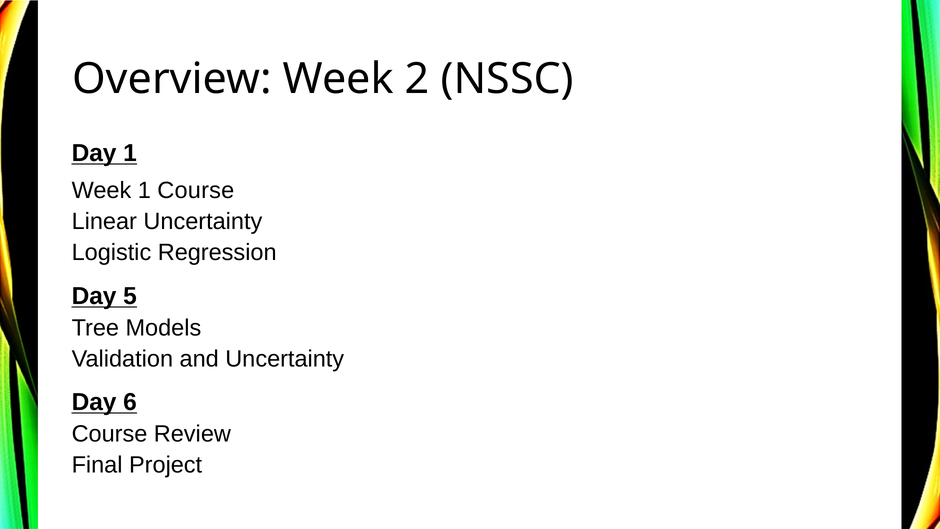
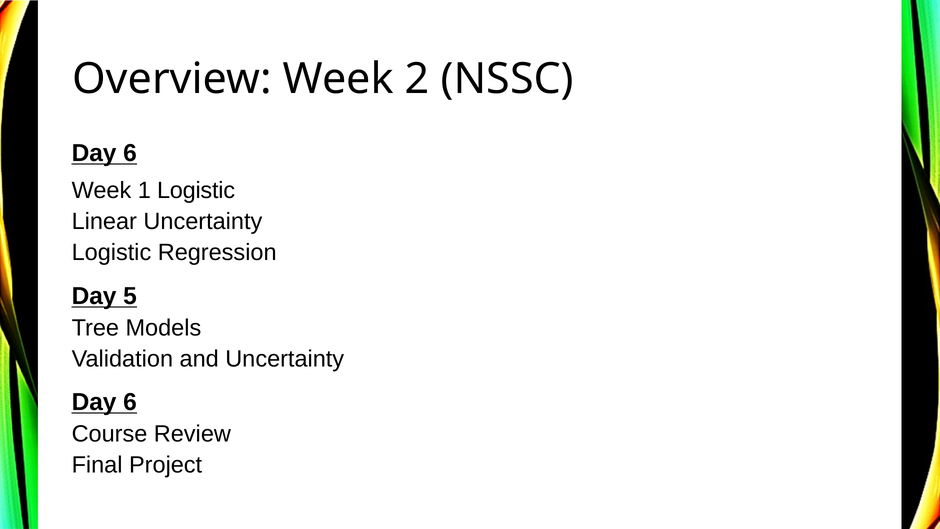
1 at (130, 153): 1 -> 6
1 Course: Course -> Logistic
